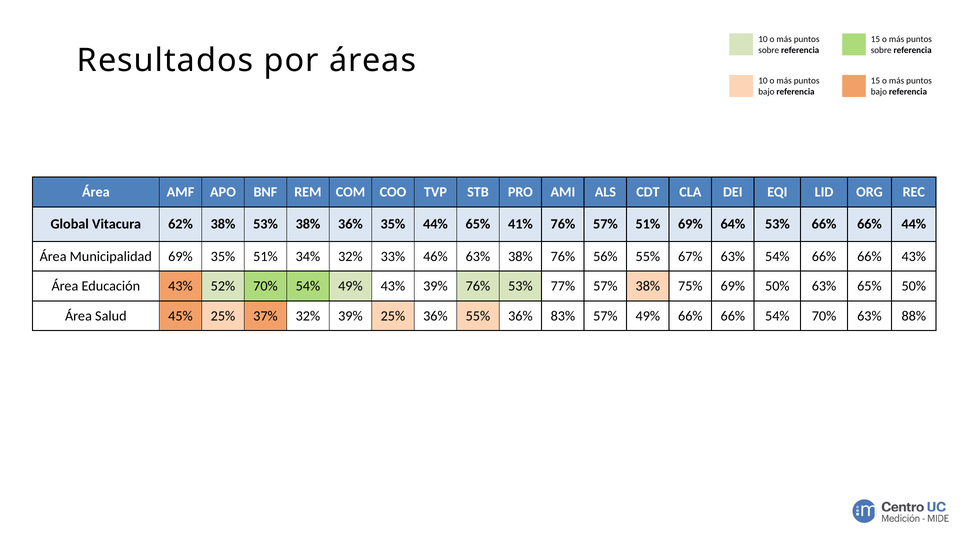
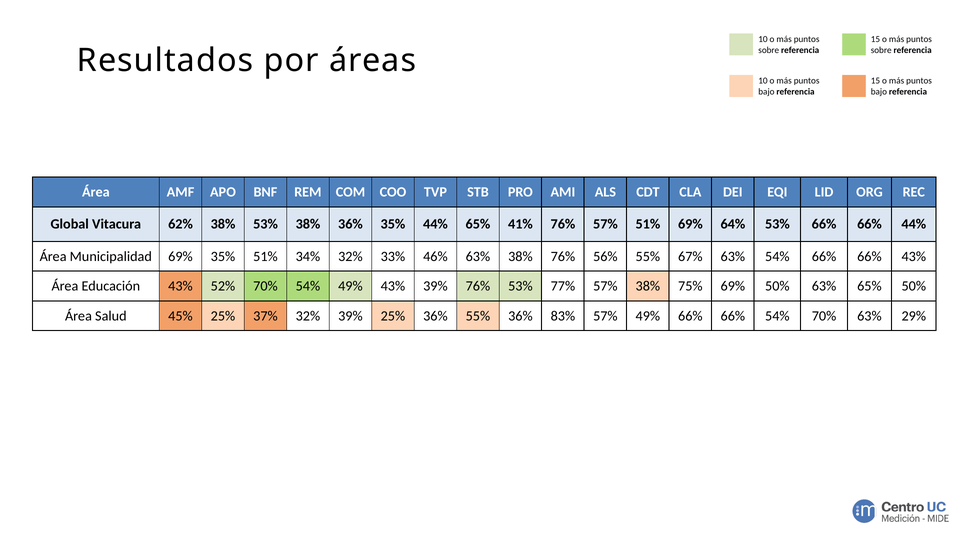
88%: 88% -> 29%
